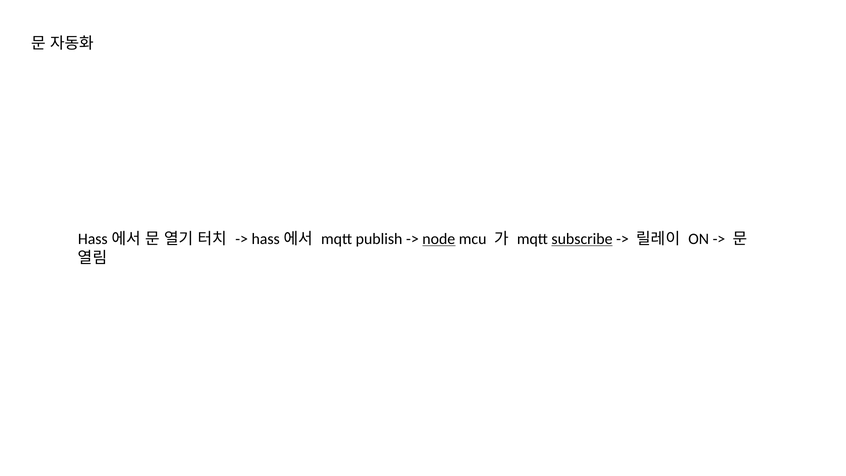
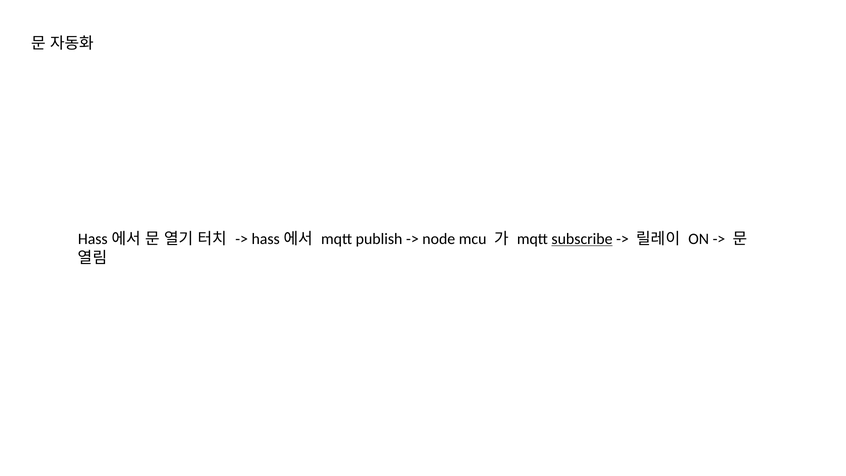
node underline: present -> none
